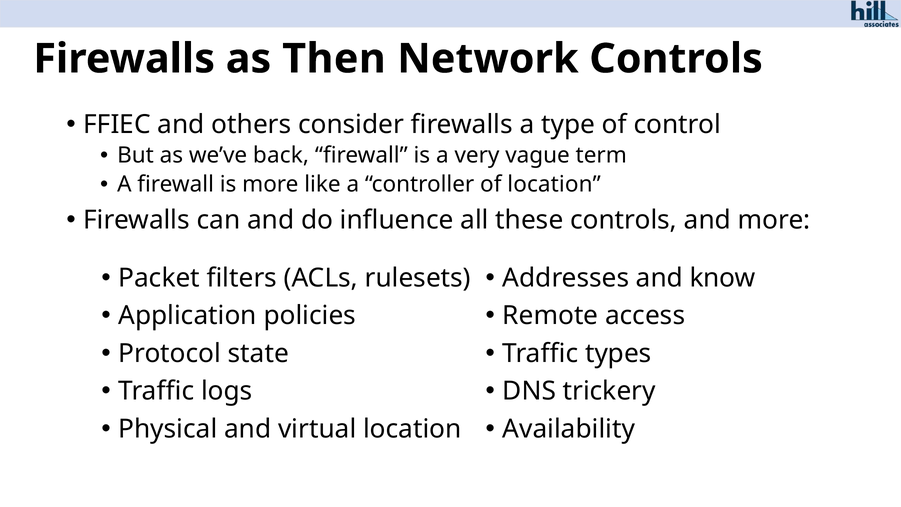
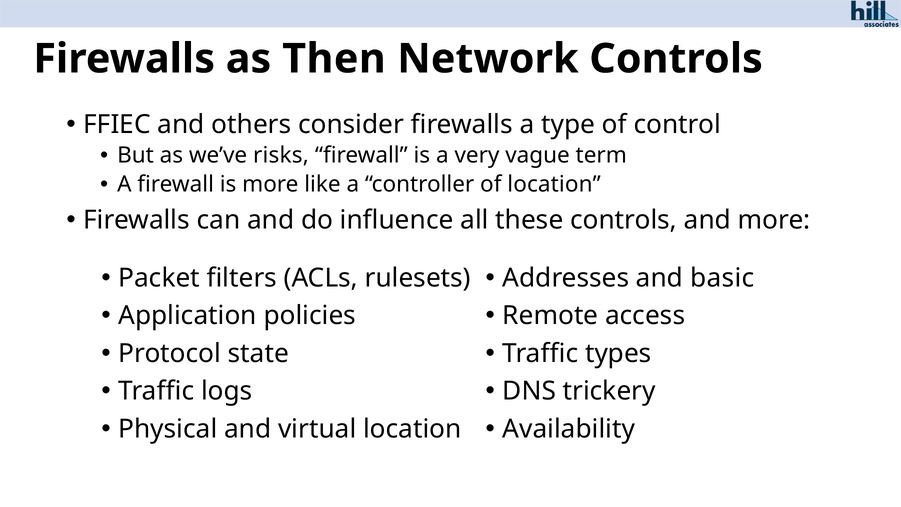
back: back -> risks
know: know -> basic
